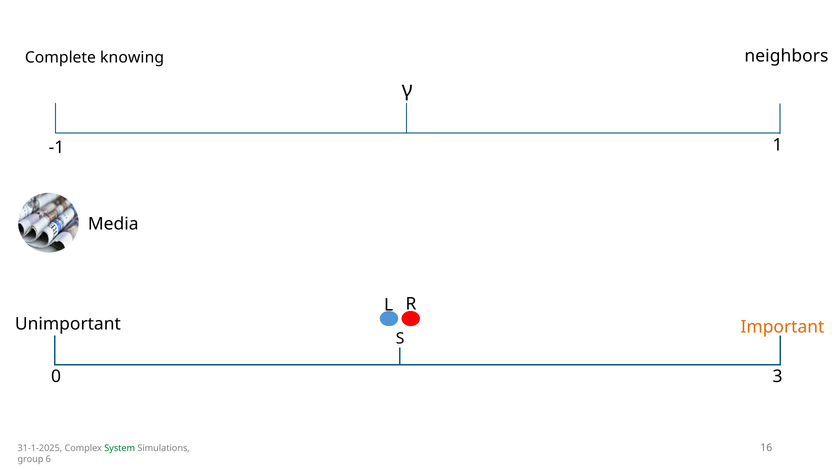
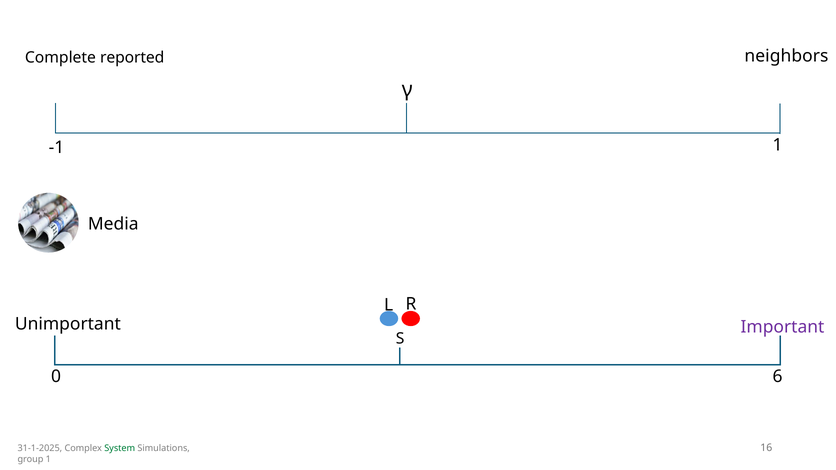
knowing: knowing -> reported
Important colour: orange -> purple
3: 3 -> 6
group 6: 6 -> 1
